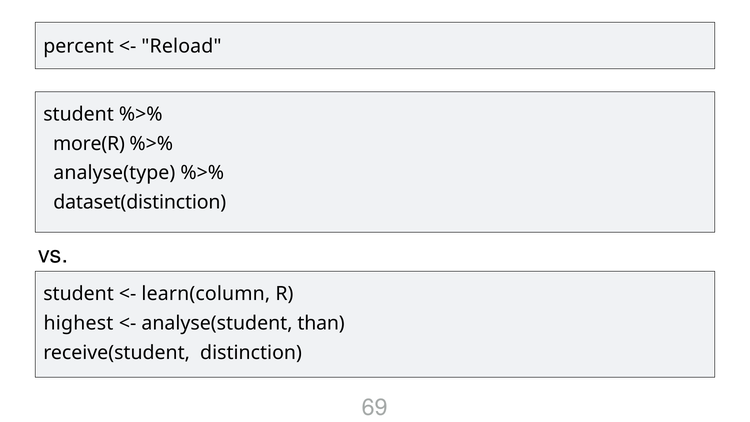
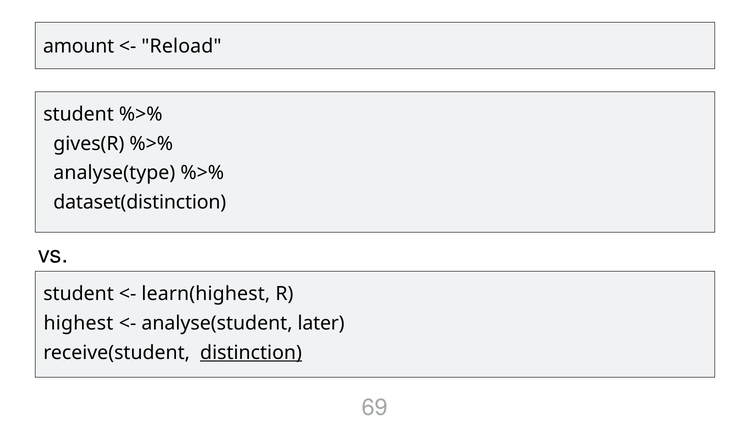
percent: percent -> amount
more(R: more(R -> gives(R
learn(column: learn(column -> learn(highest
than: than -> later
distinction underline: none -> present
